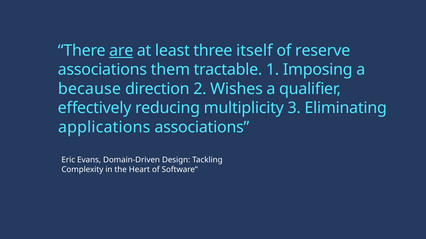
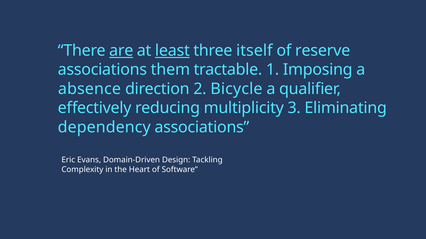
least underline: none -> present
because: because -> absence
Wishes: Wishes -> Bicycle
applications: applications -> dependency
